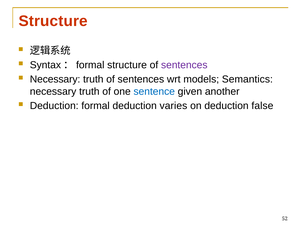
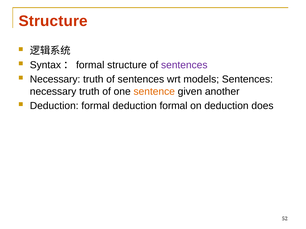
models Semantics: Semantics -> Sentences
sentence colour: blue -> orange
formal deduction varies: varies -> formal
false: false -> does
